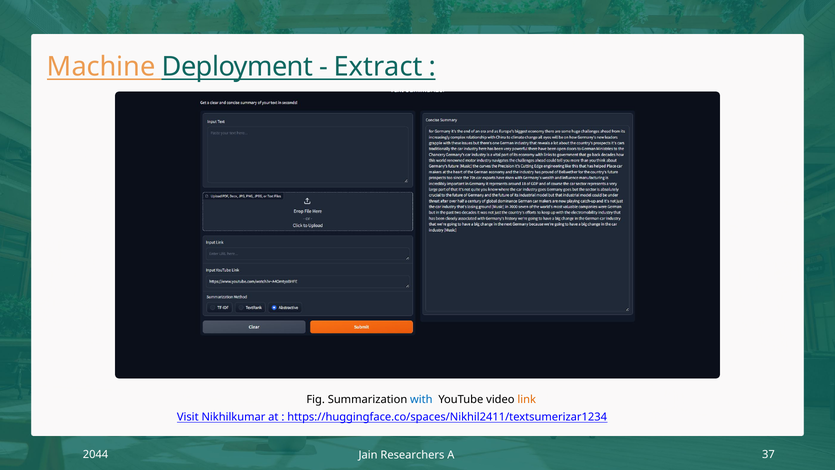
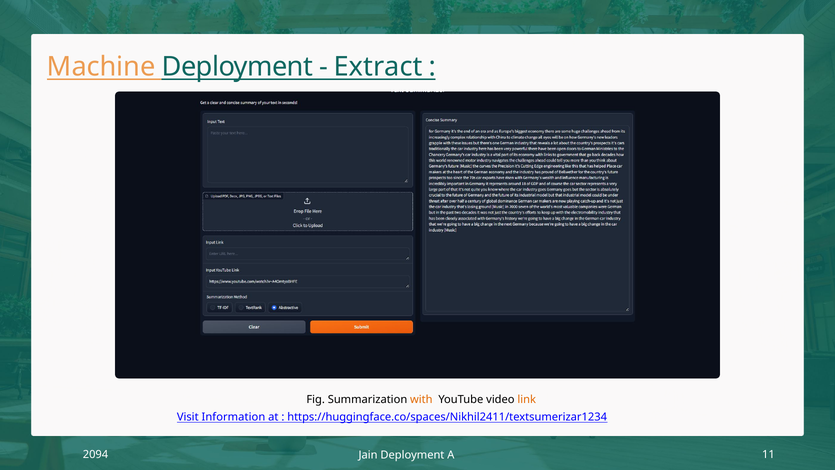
with colour: blue -> orange
Nikhilkumar: Nikhilkumar -> Information
2044: 2044 -> 2094
Jain Researchers: Researchers -> Deployment
37: 37 -> 11
